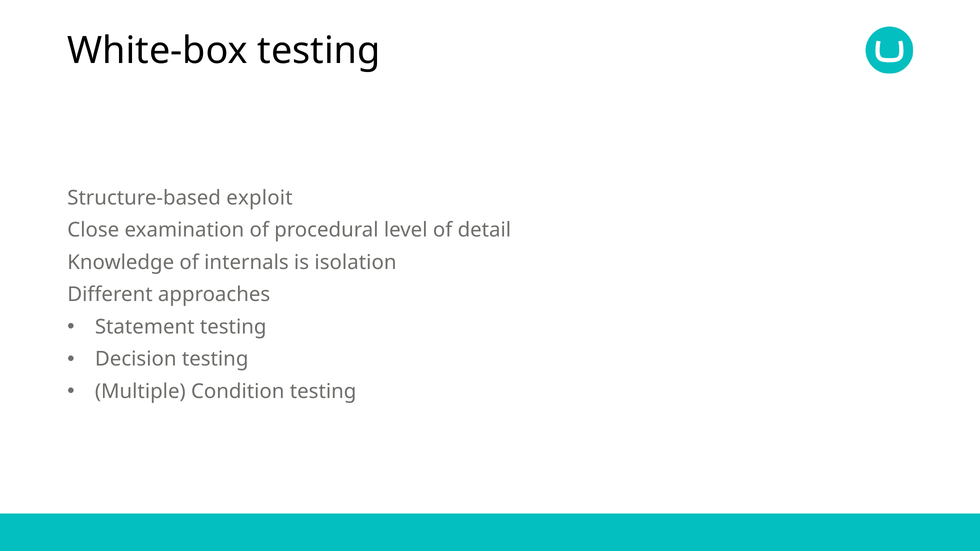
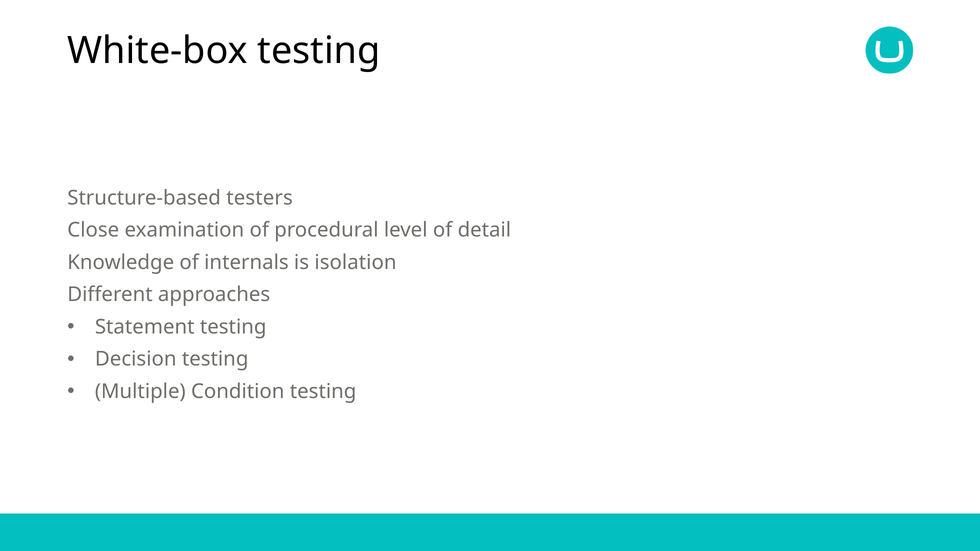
exploit: exploit -> testers
